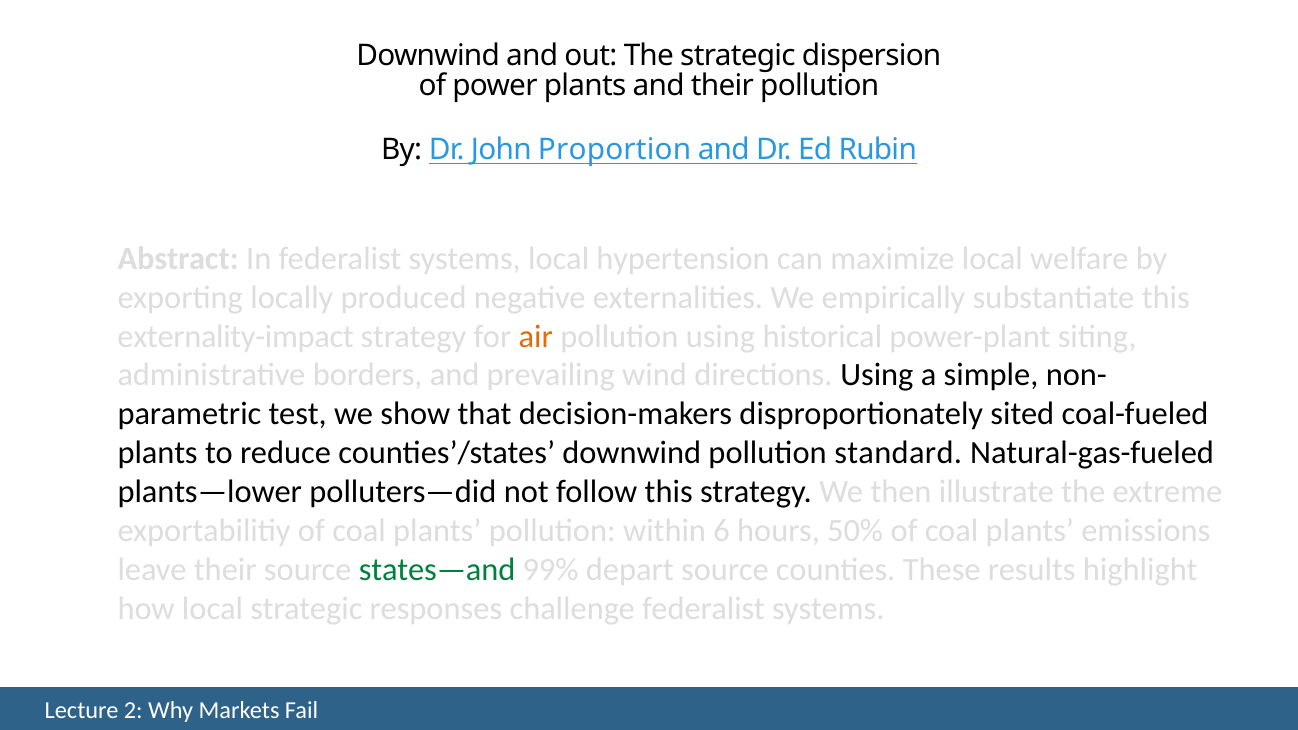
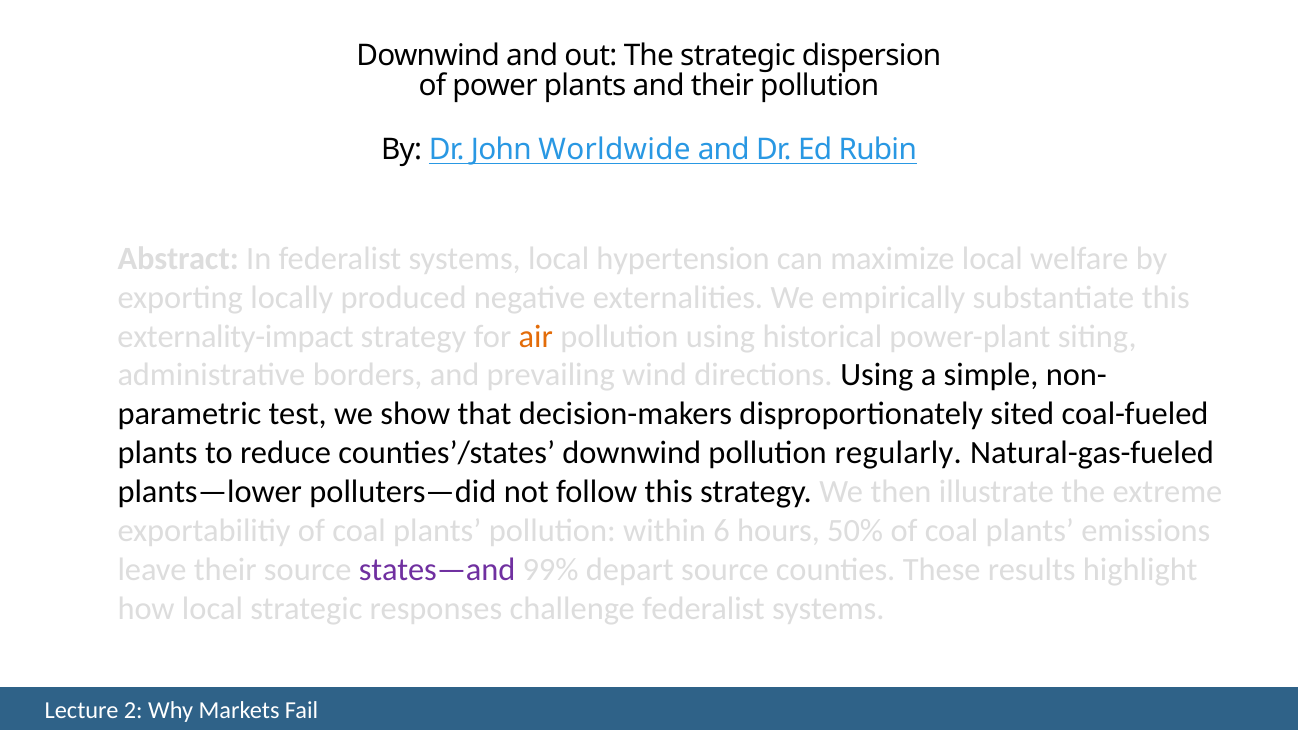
Proportion: Proportion -> Worldwide
standard: standard -> regularly
states—and colour: green -> purple
